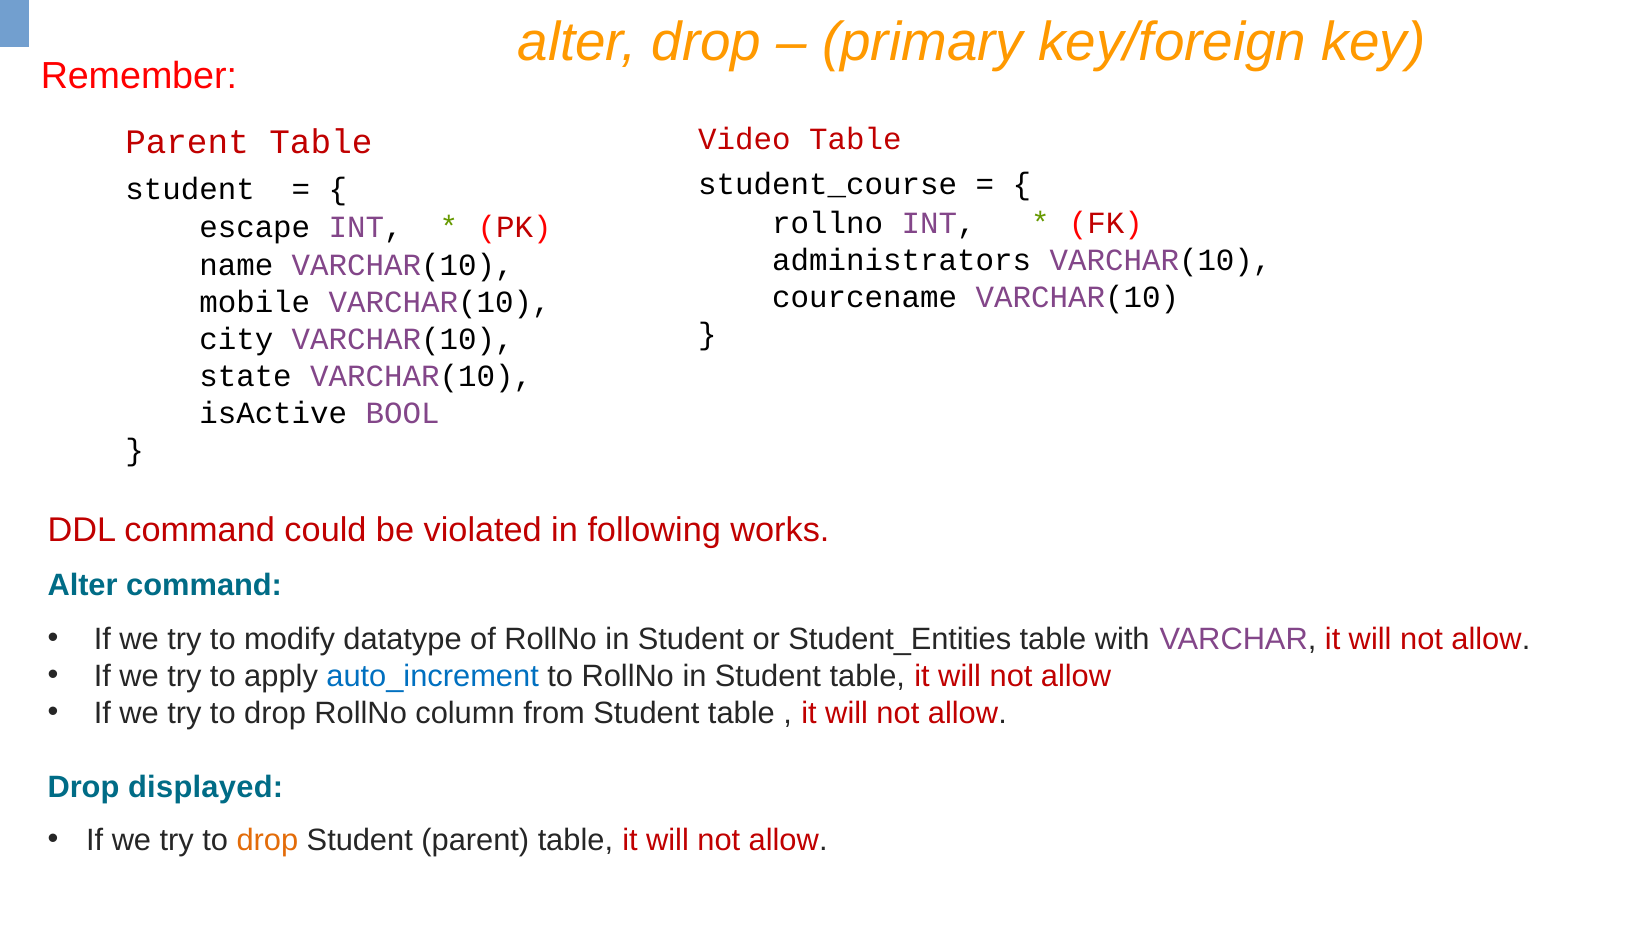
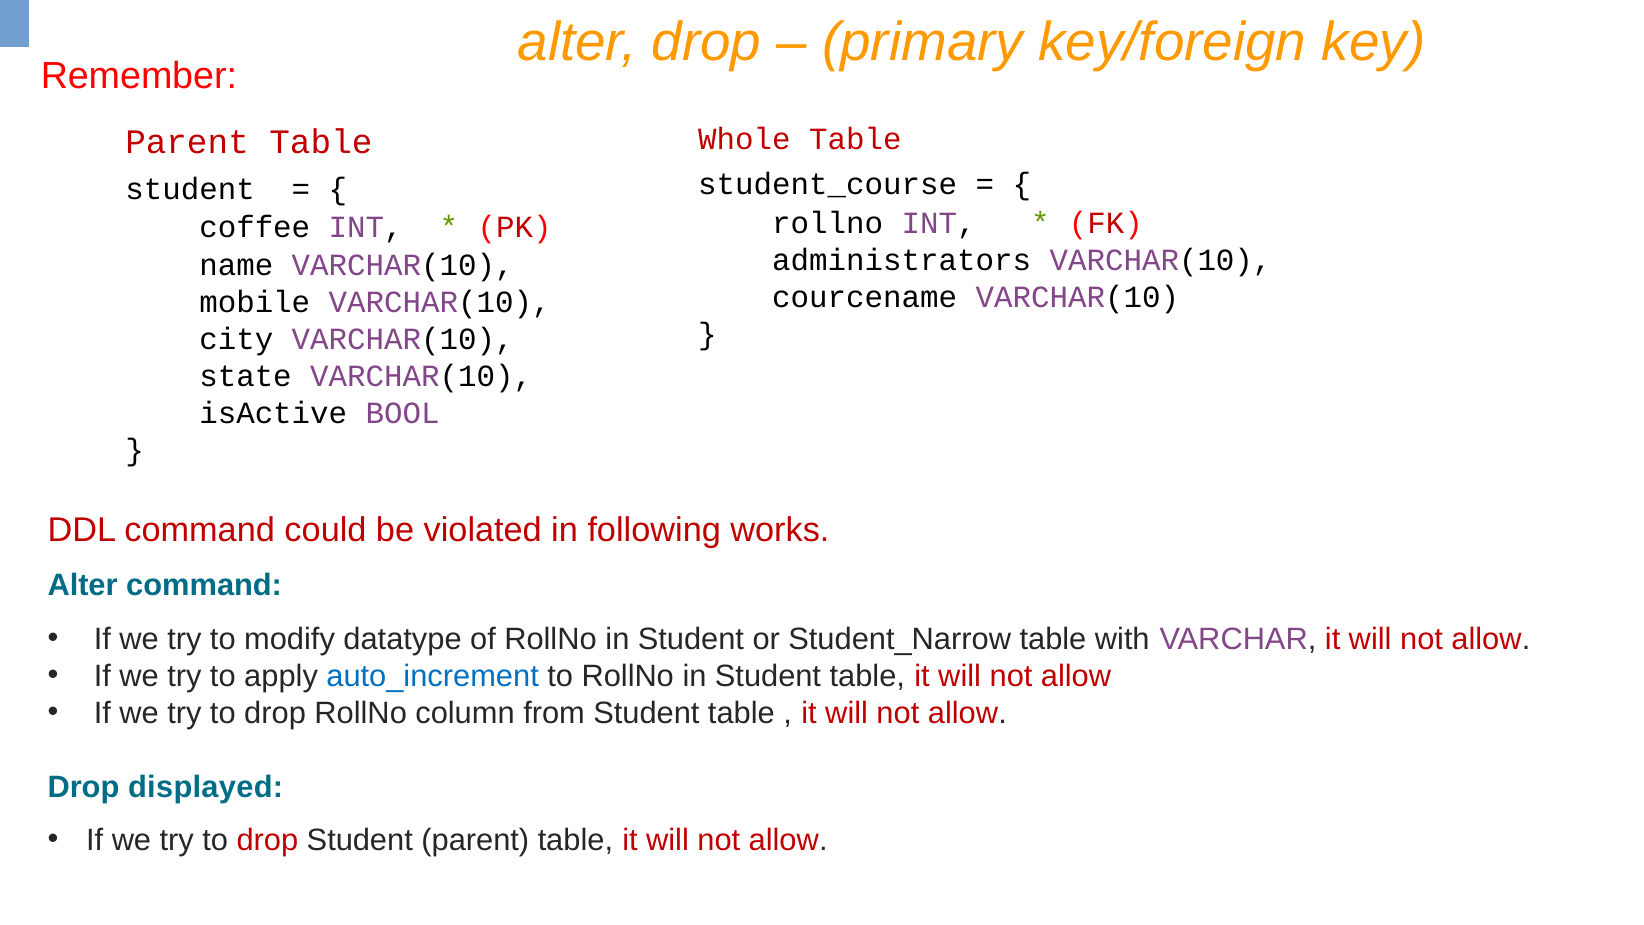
Video: Video -> Whole
escape: escape -> coffee
Student_Entities: Student_Entities -> Student_Narrow
drop at (267, 840) colour: orange -> red
